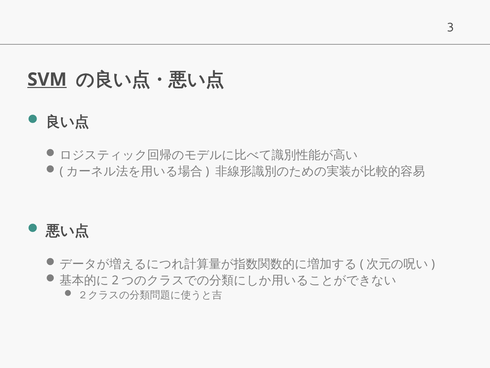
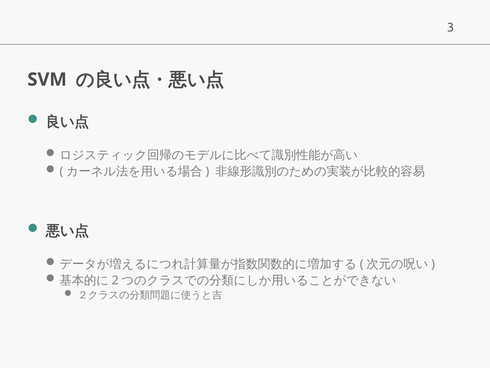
SVM underline: present -> none
